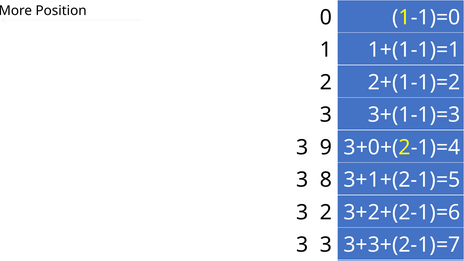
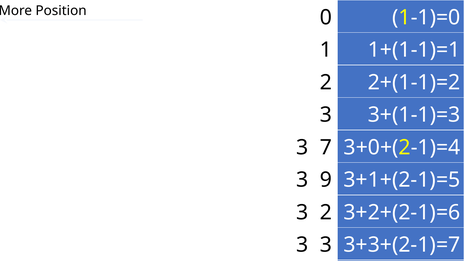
9: 9 -> 7
8: 8 -> 9
